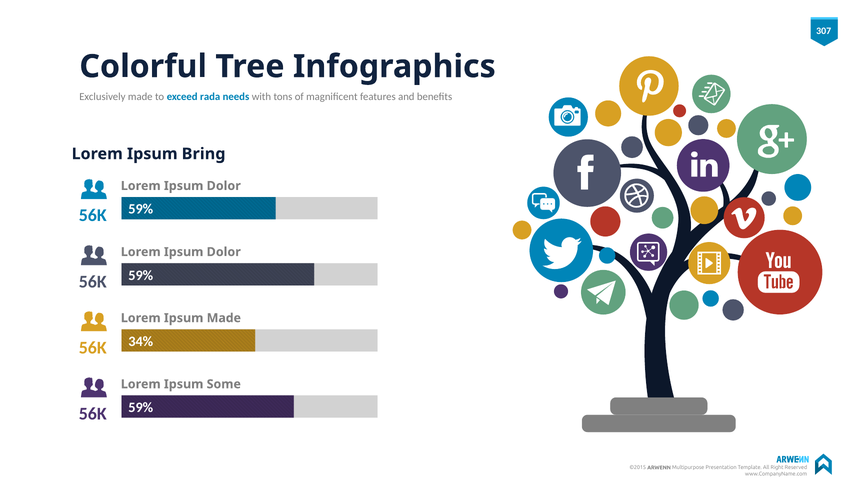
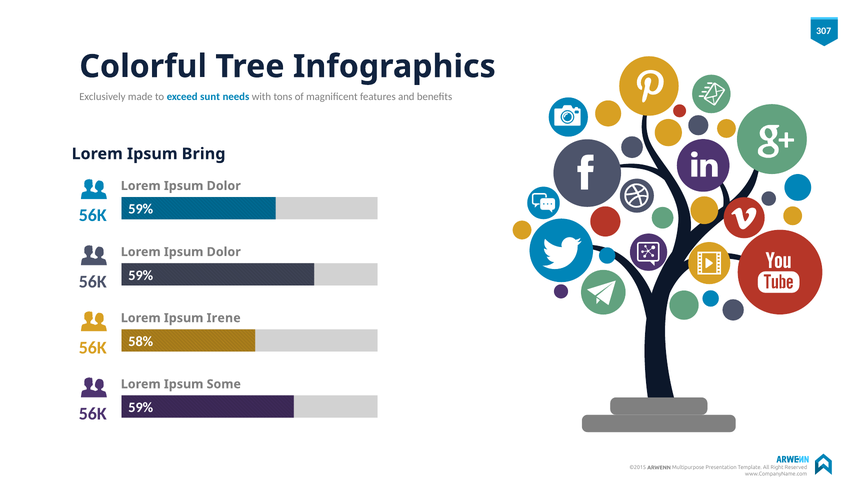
rada: rada -> sunt
Ipsum Made: Made -> Irene
34%: 34% -> 58%
